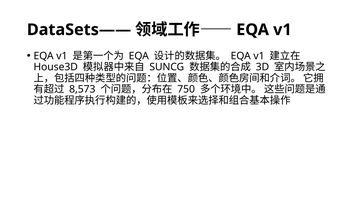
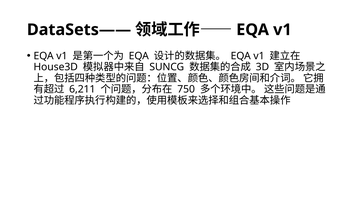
8,573: 8,573 -> 6,211
